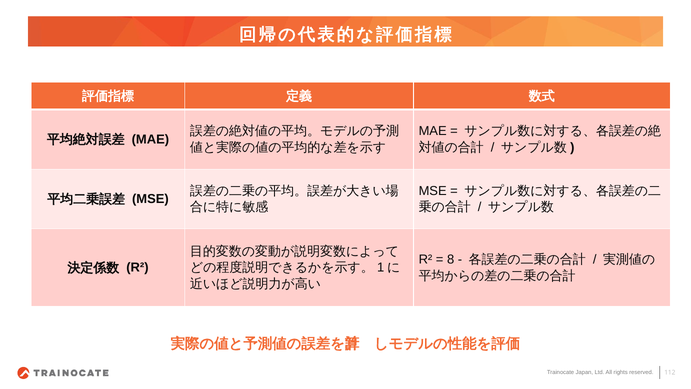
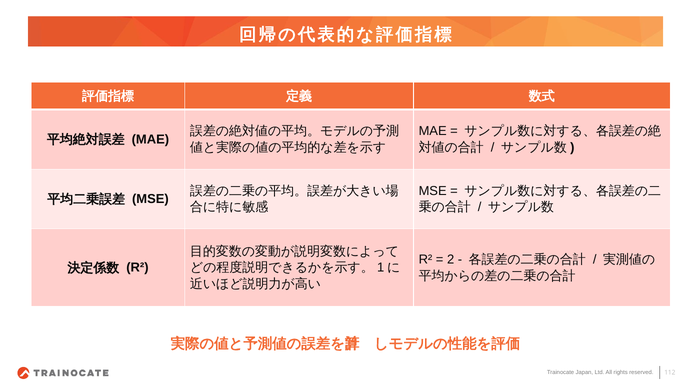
8: 8 -> 2
